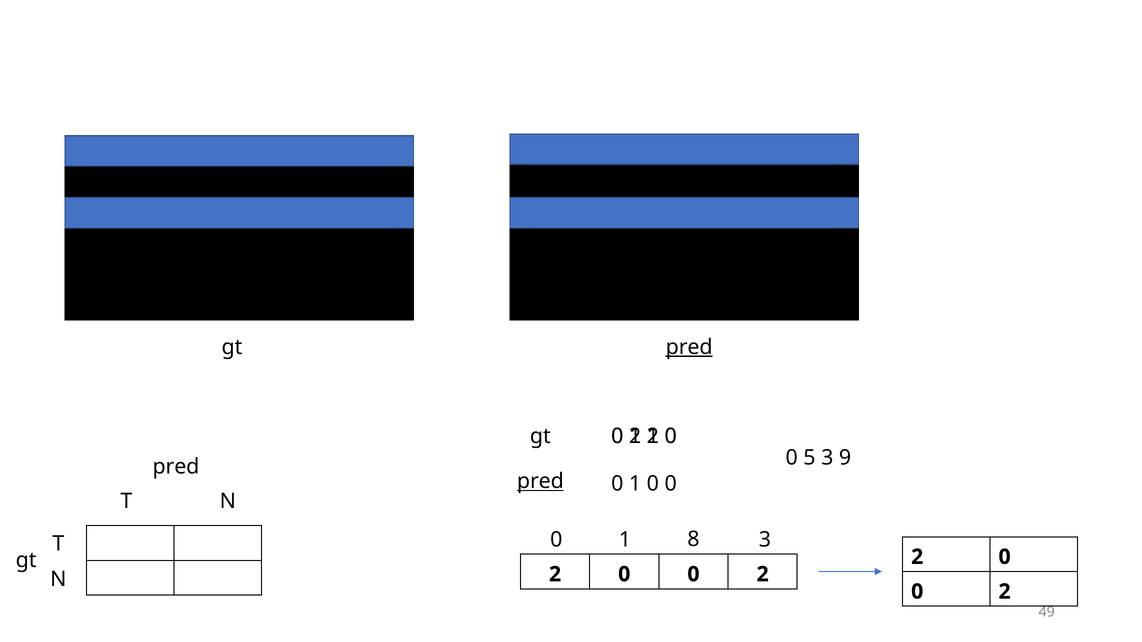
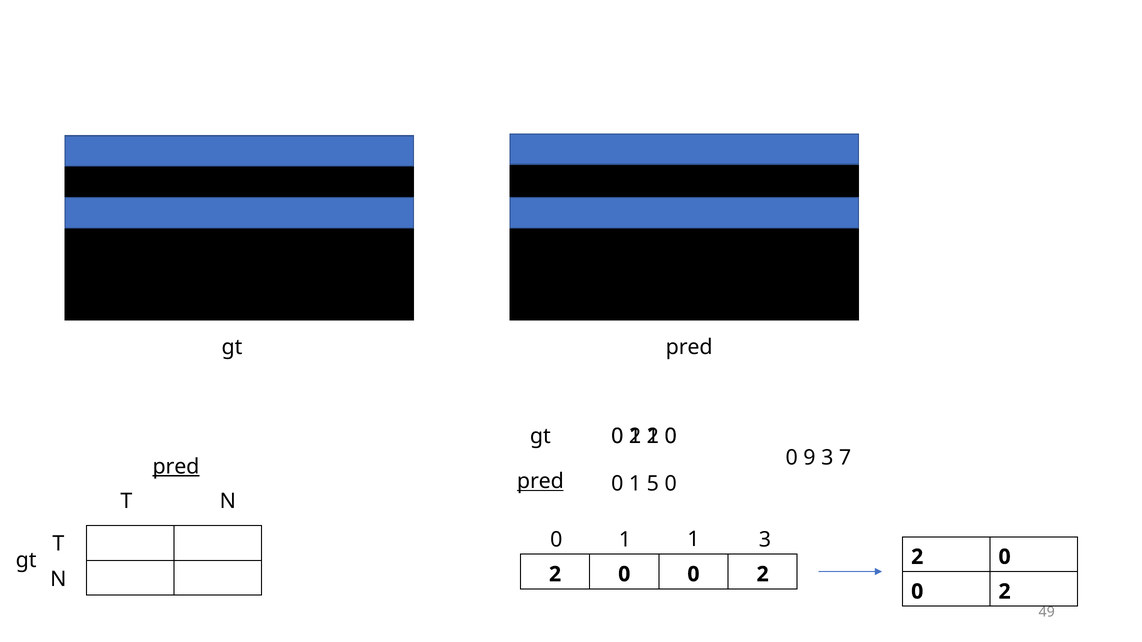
pred at (689, 347) underline: present -> none
5: 5 -> 9
9: 9 -> 7
pred at (176, 467) underline: none -> present
0 1 0: 0 -> 5
8 at (693, 540): 8 -> 1
